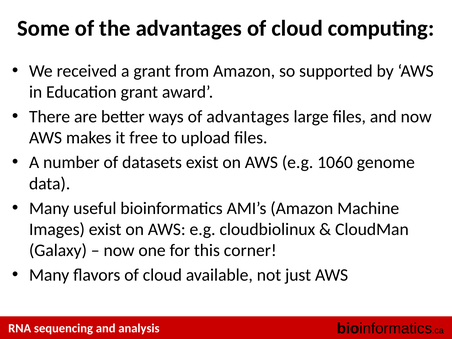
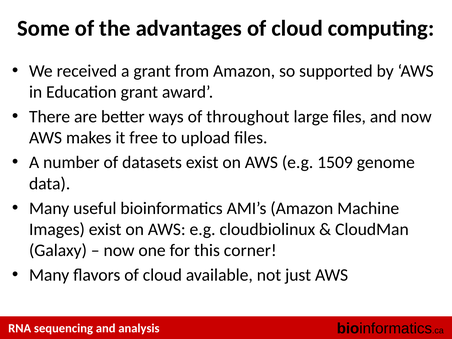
of advantages: advantages -> throughout
1060: 1060 -> 1509
